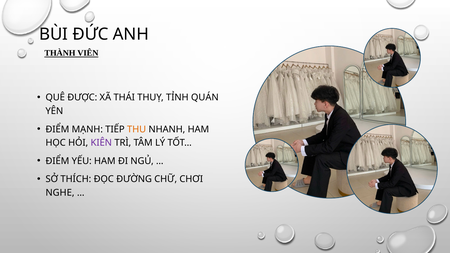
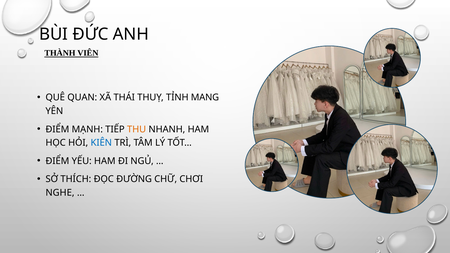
ĐƯỢC: ĐƯỢC -> QUAN
QUÁN: QUÁN -> MANG
KIÊN colour: purple -> blue
